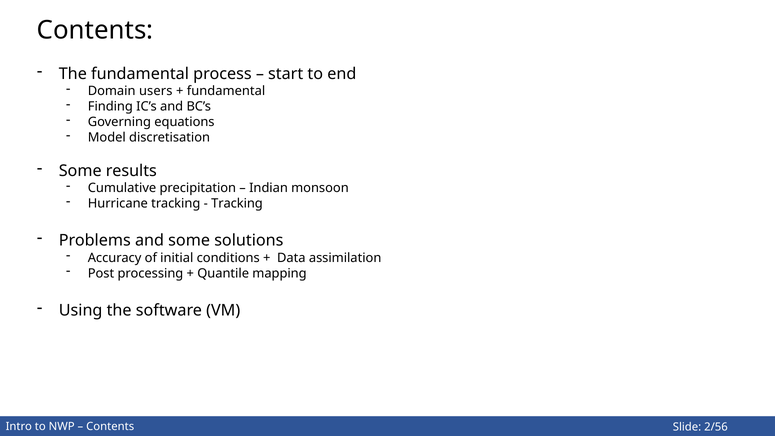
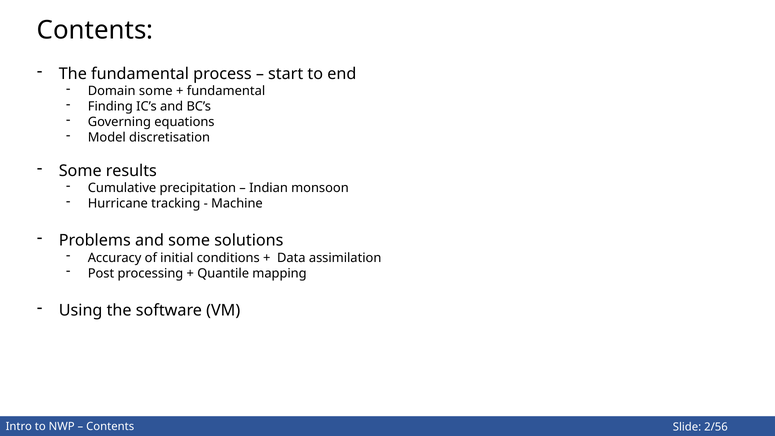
Domain users: users -> some
Tracking at (237, 204): Tracking -> Machine
